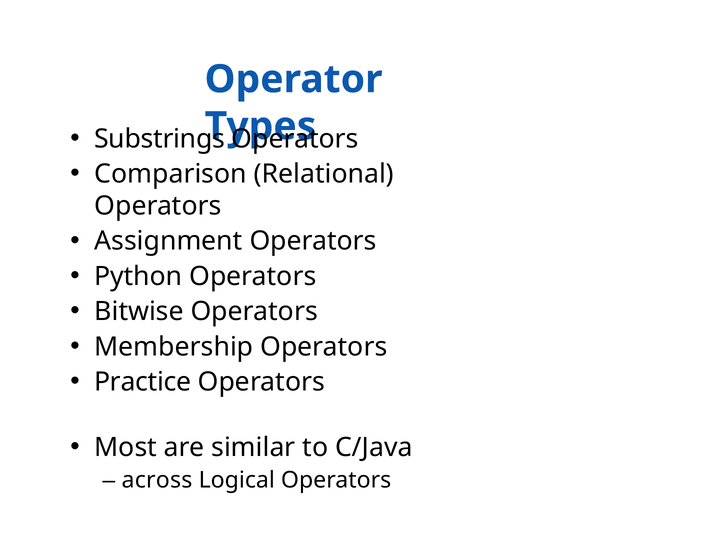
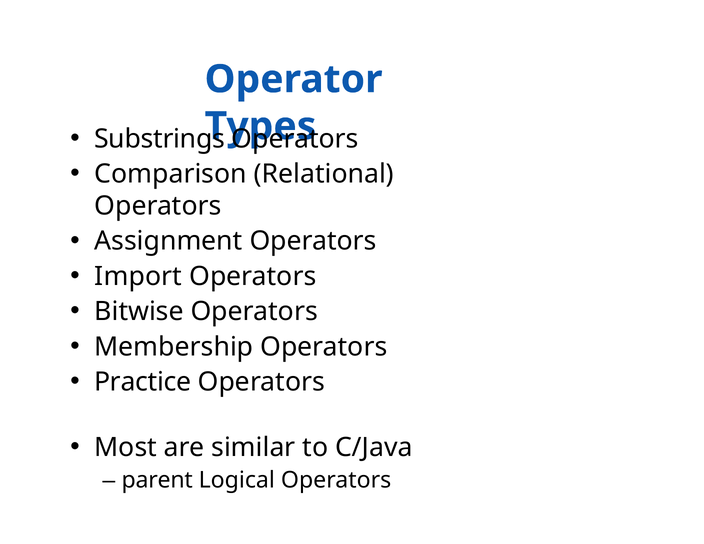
Python: Python -> Import
across: across -> parent
